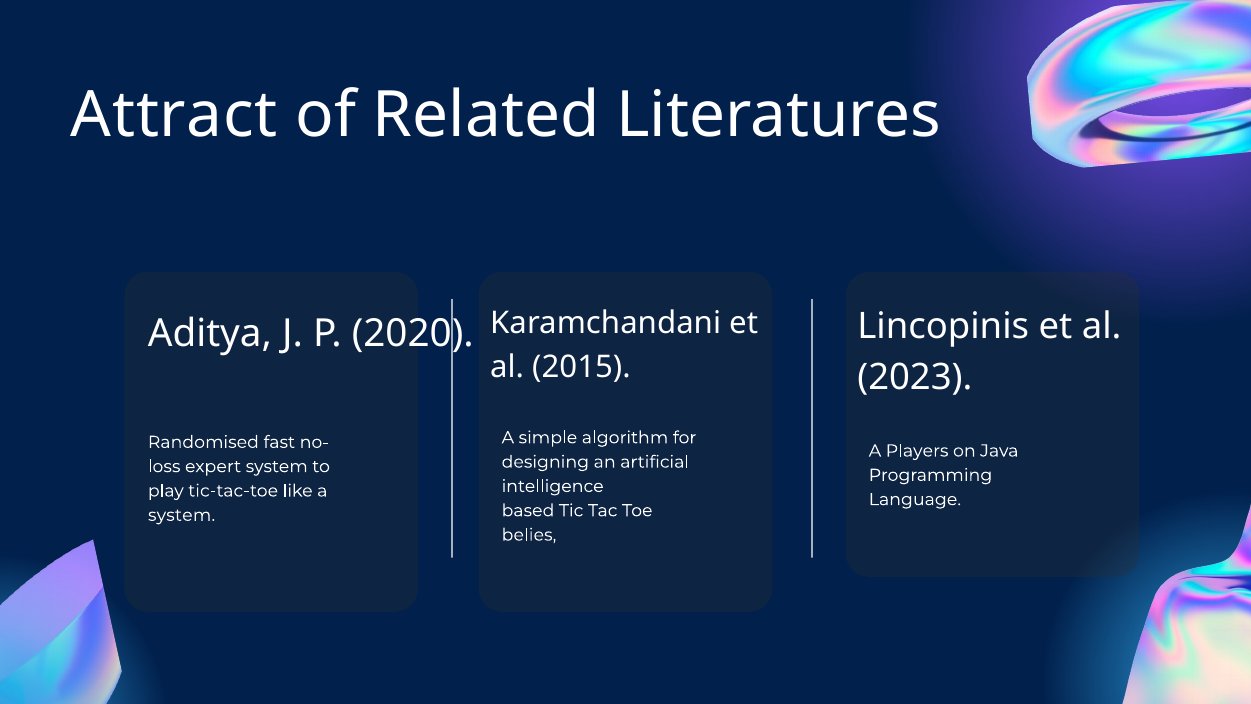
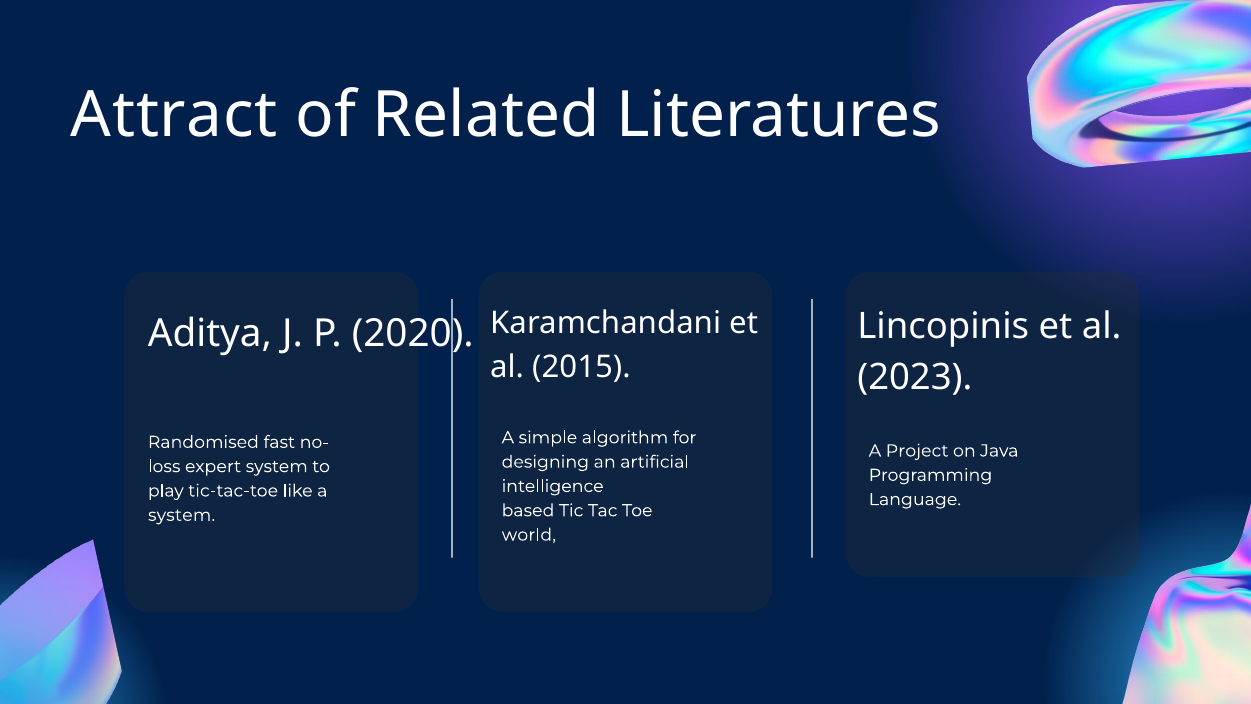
Players: Players -> Project
belies: belies -> world
